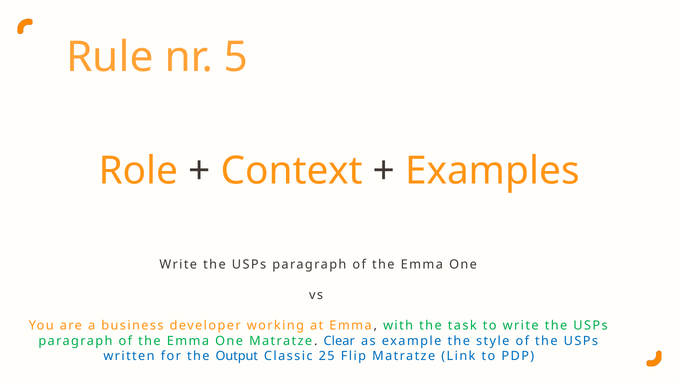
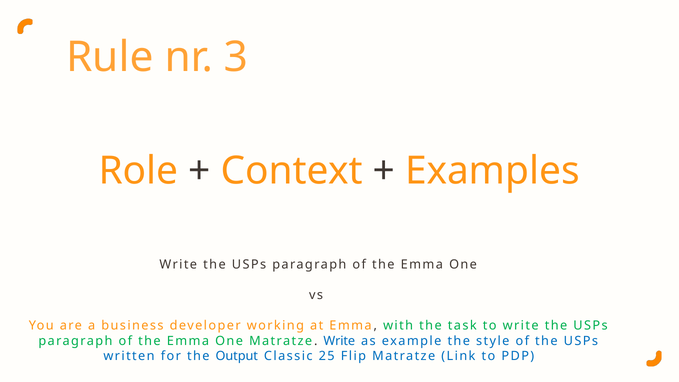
5: 5 -> 3
Matratze Clear: Clear -> Write
